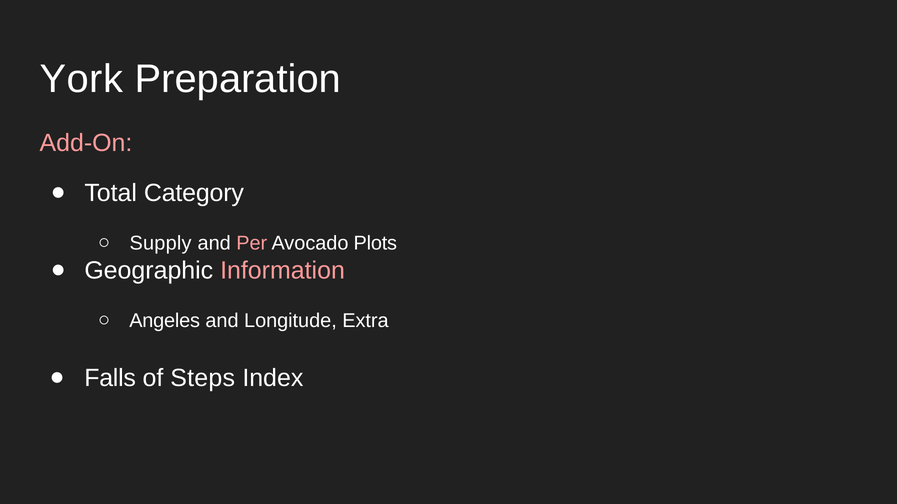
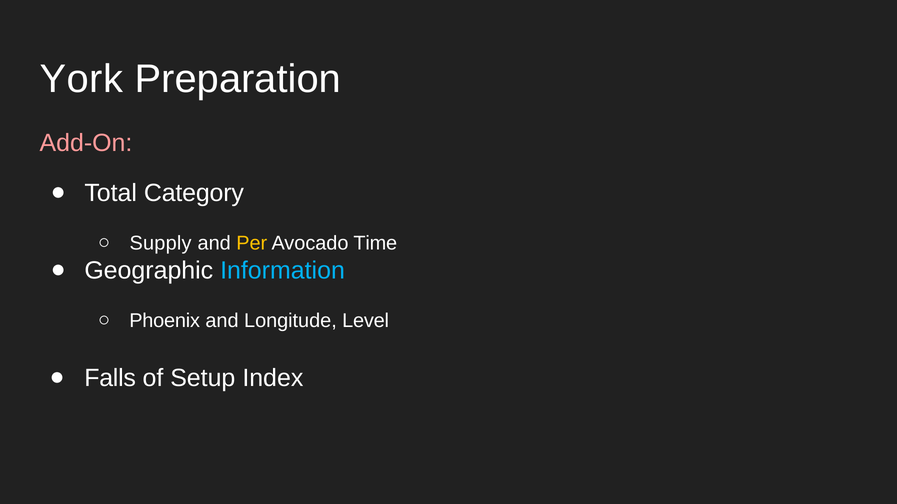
Per colour: pink -> yellow
Plots: Plots -> Time
Information colour: pink -> light blue
Angeles: Angeles -> Phoenix
Extra: Extra -> Level
Steps: Steps -> Setup
